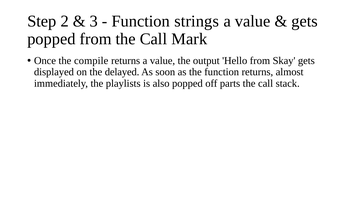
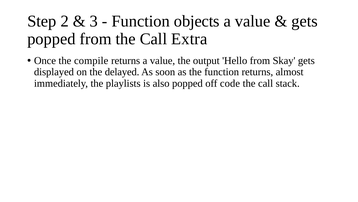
strings: strings -> objects
Mark: Mark -> Extra
parts: parts -> code
